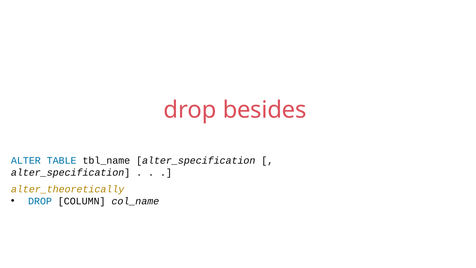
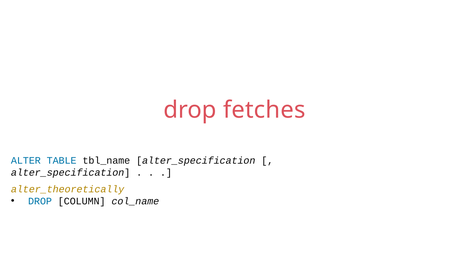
besides: besides -> fetches
